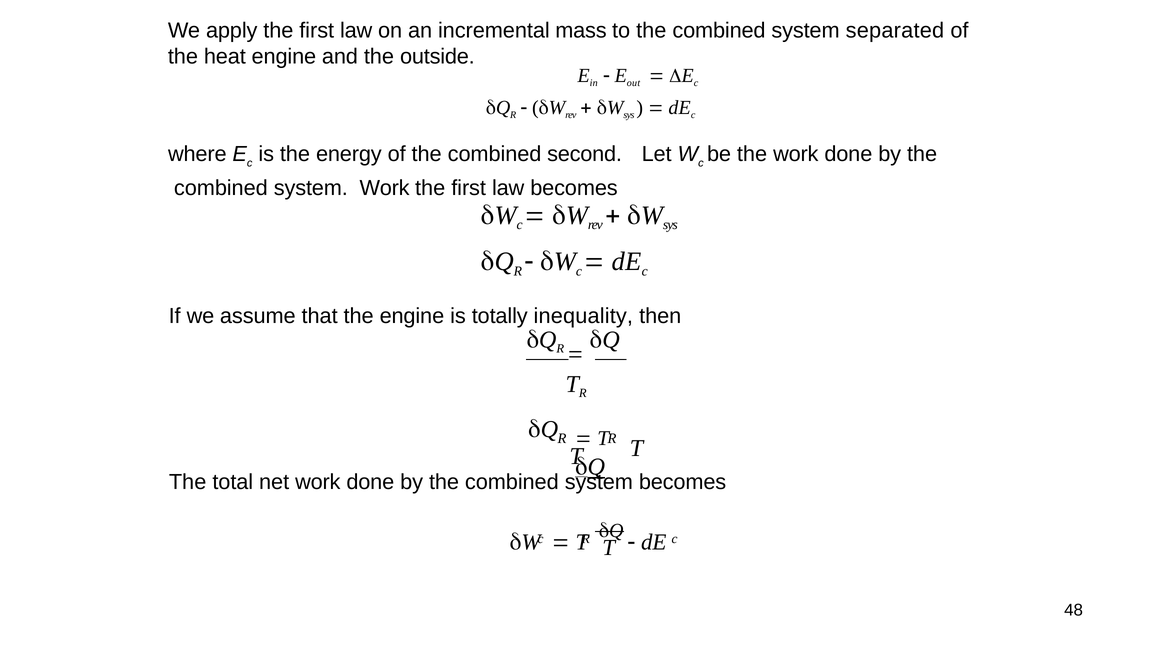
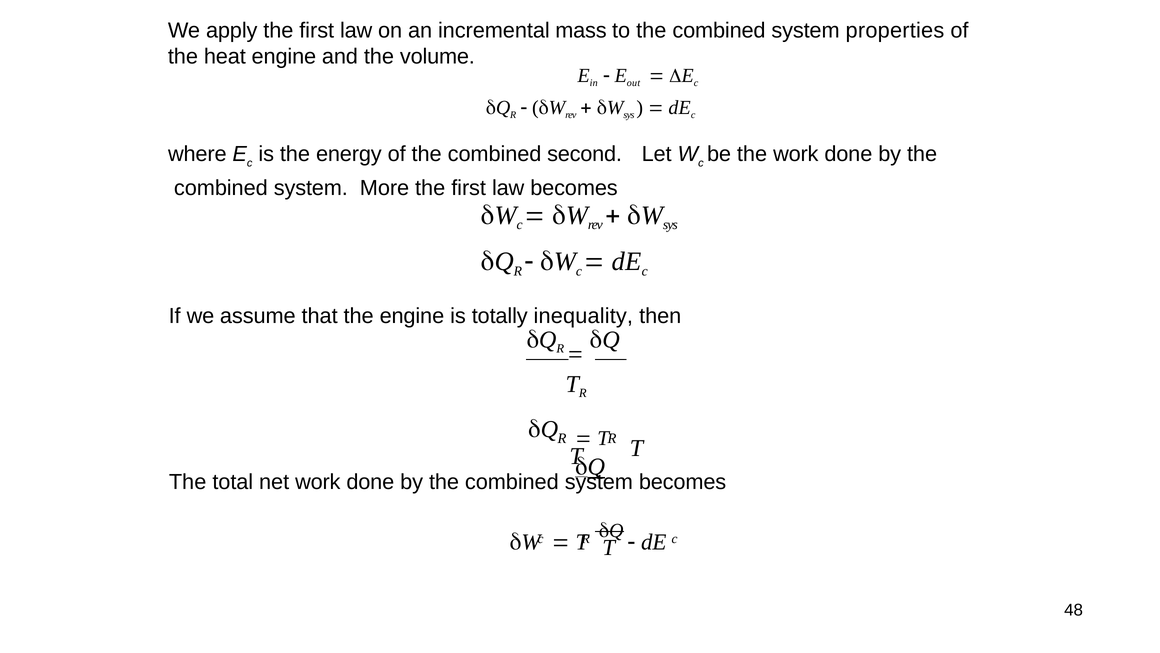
separated: separated -> properties
outside: outside -> volume
system Work: Work -> More
